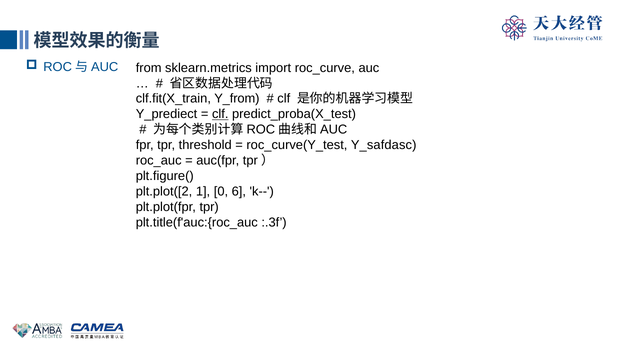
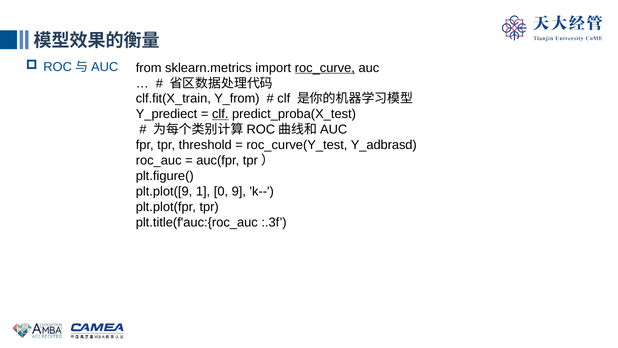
roc_curve underline: none -> present
Y_safdasc: Y_safdasc -> Y_adbrasd
plt.plot([2: plt.plot([2 -> plt.plot([9
6: 6 -> 9
